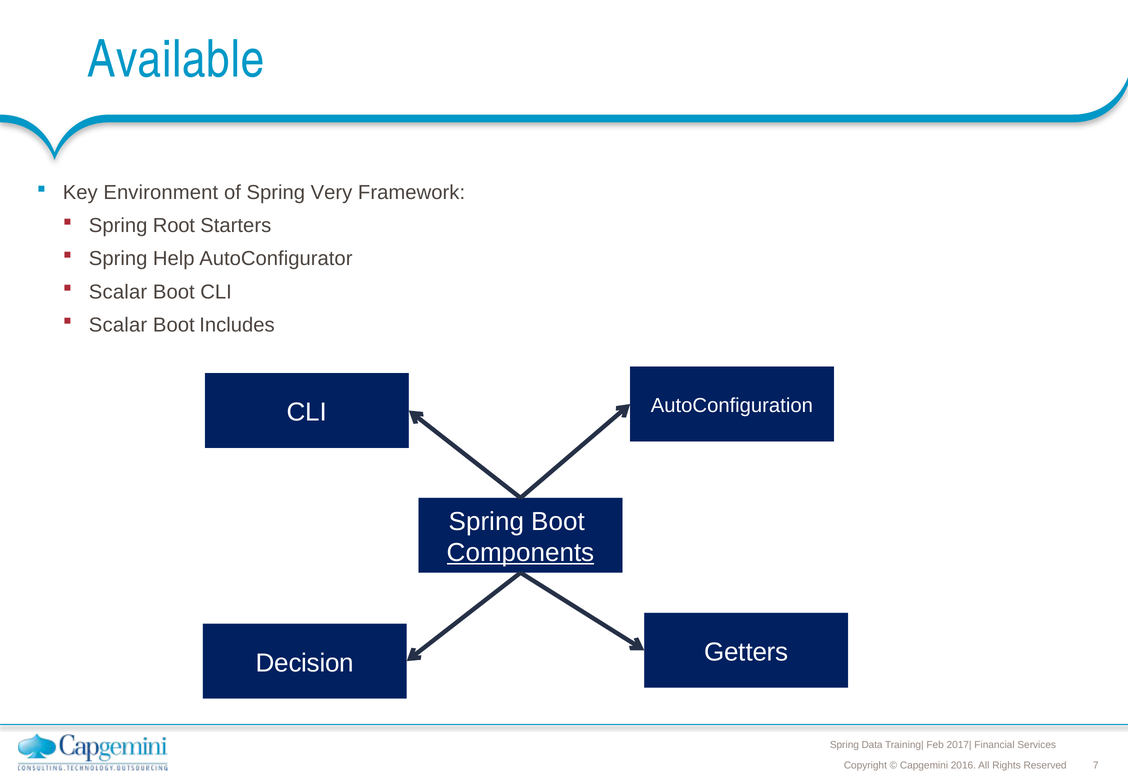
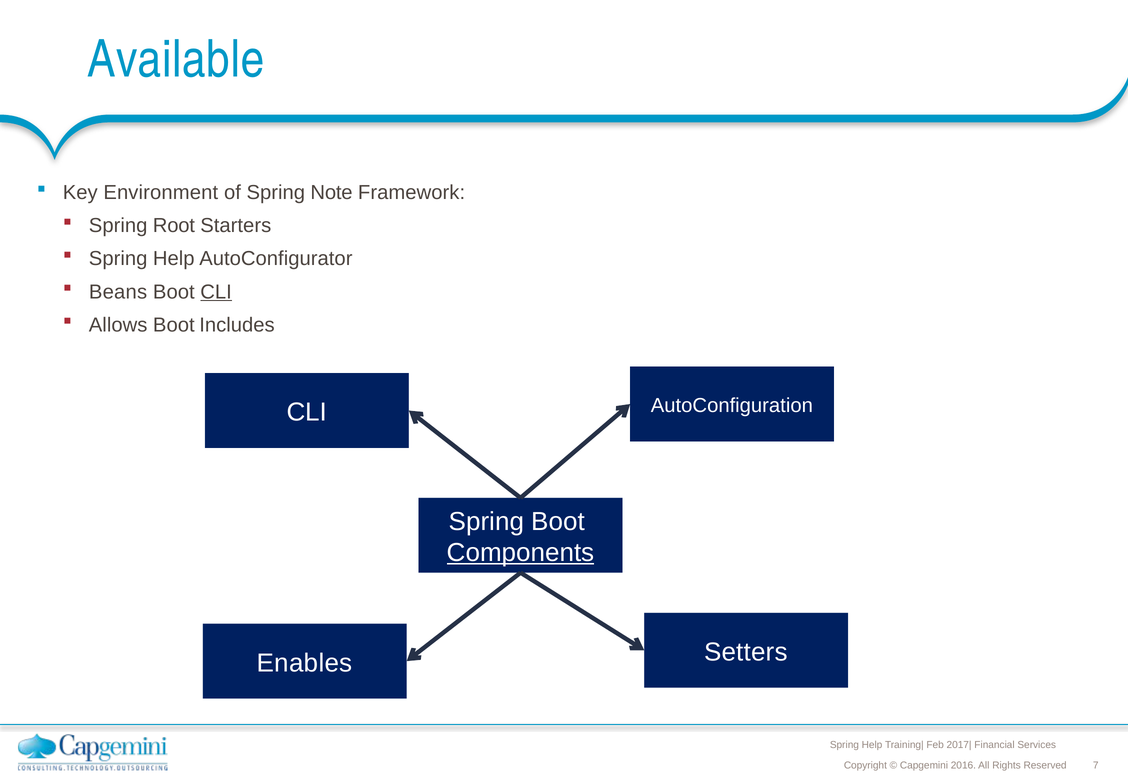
Very: Very -> Note
Scalar at (118, 292): Scalar -> Beans
CLI at (216, 292) underline: none -> present
Scalar at (118, 325): Scalar -> Allows
Getters: Getters -> Setters
Decision: Decision -> Enables
Data at (872, 745): Data -> Help
